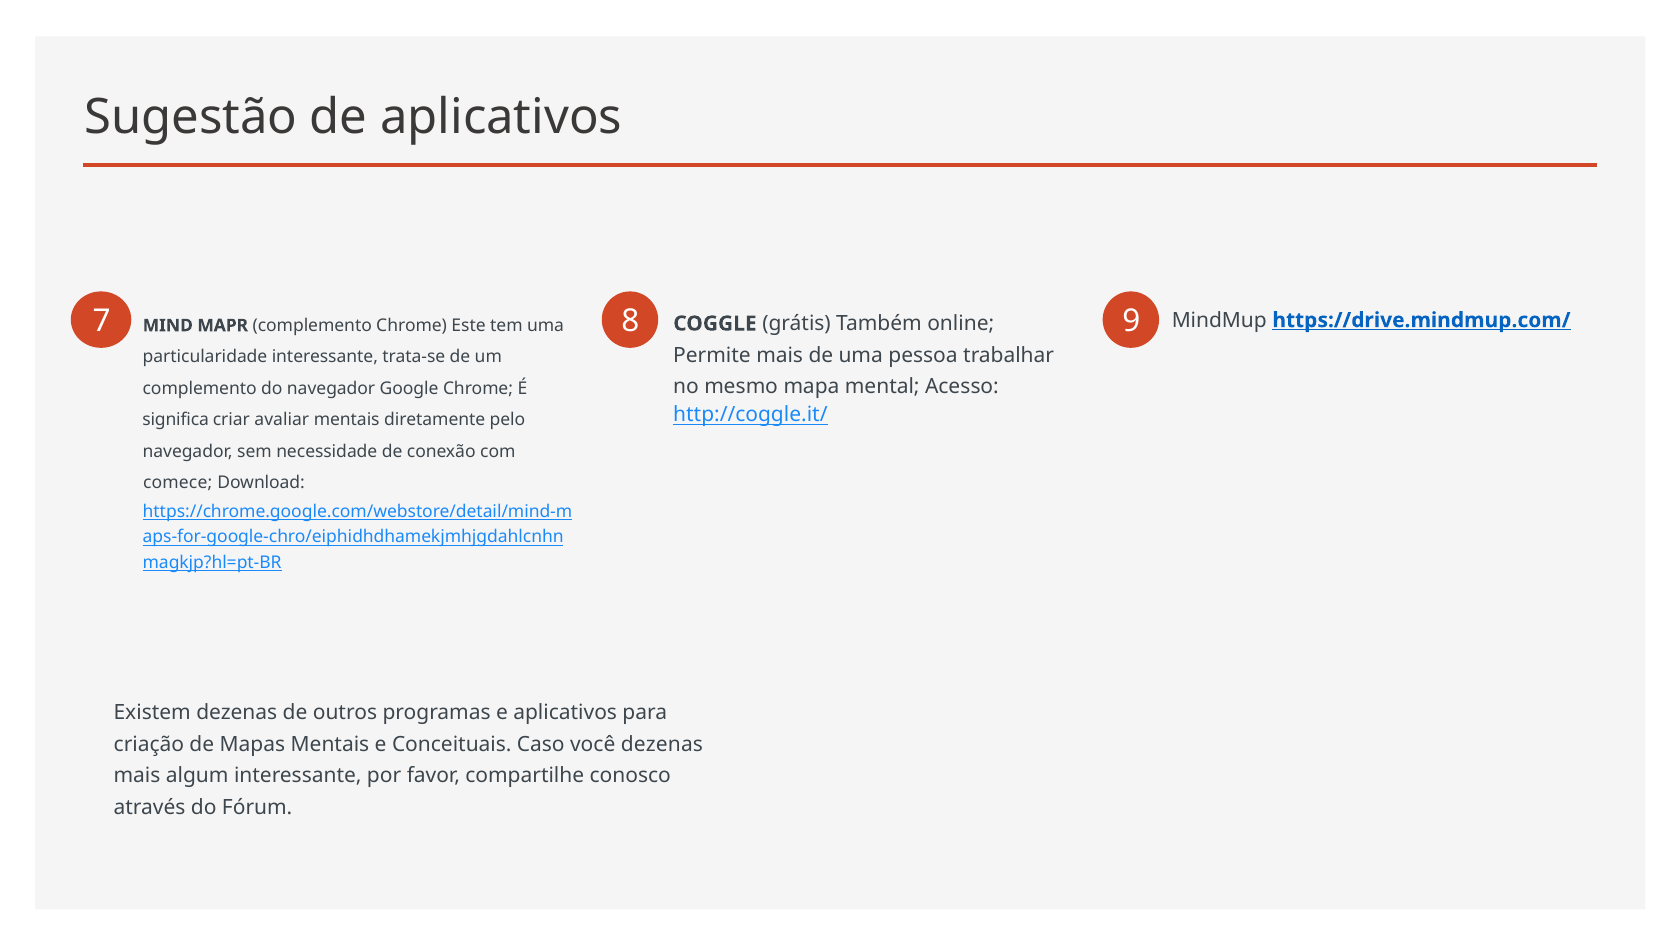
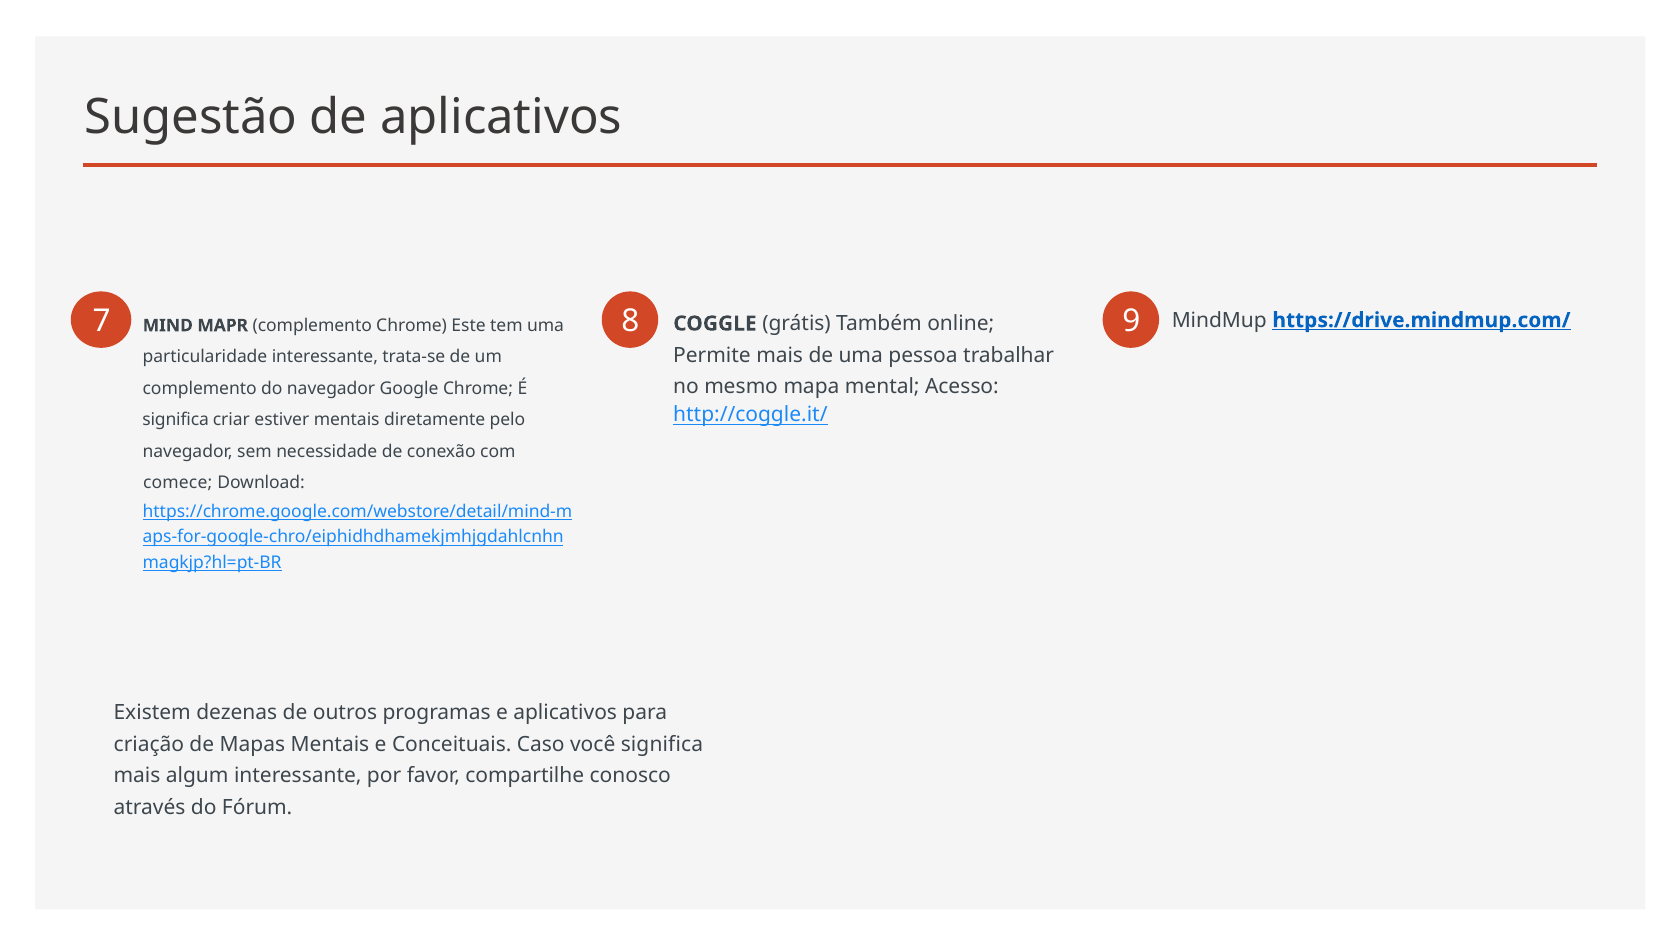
avaliar: avaliar -> estiver
você dezenas: dezenas -> significa
